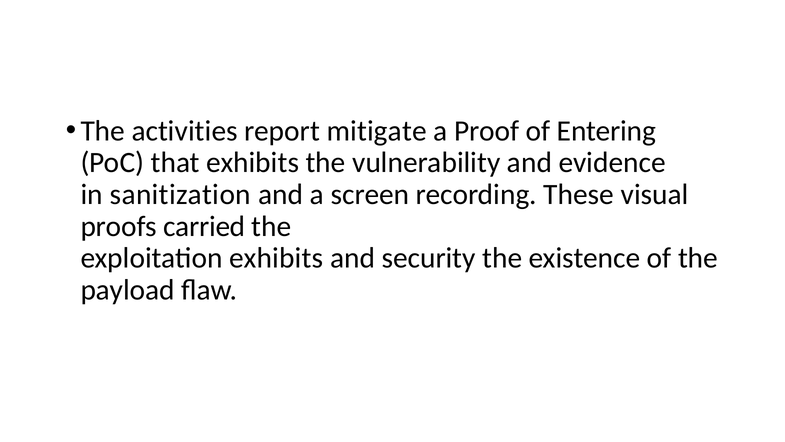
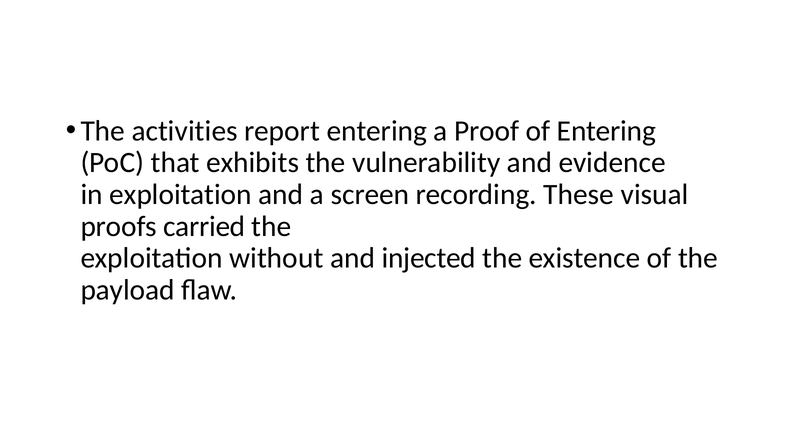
report mitigate: mitigate -> entering
in sanitization: sanitization -> exploitation
exploitation exhibits: exhibits -> without
security: security -> injected
